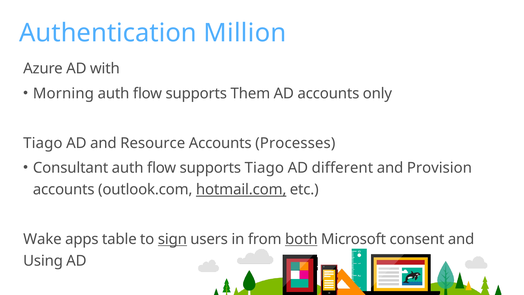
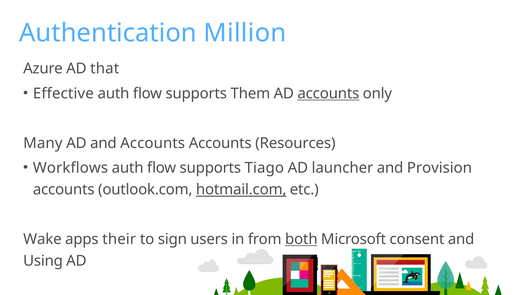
with: with -> that
Morning: Morning -> Effective
accounts at (328, 93) underline: none -> present
Tiago at (43, 143): Tiago -> Many
and Resource: Resource -> Accounts
Processes: Processes -> Resources
Consultant: Consultant -> Workflows
different: different -> launcher
table: table -> their
sign underline: present -> none
